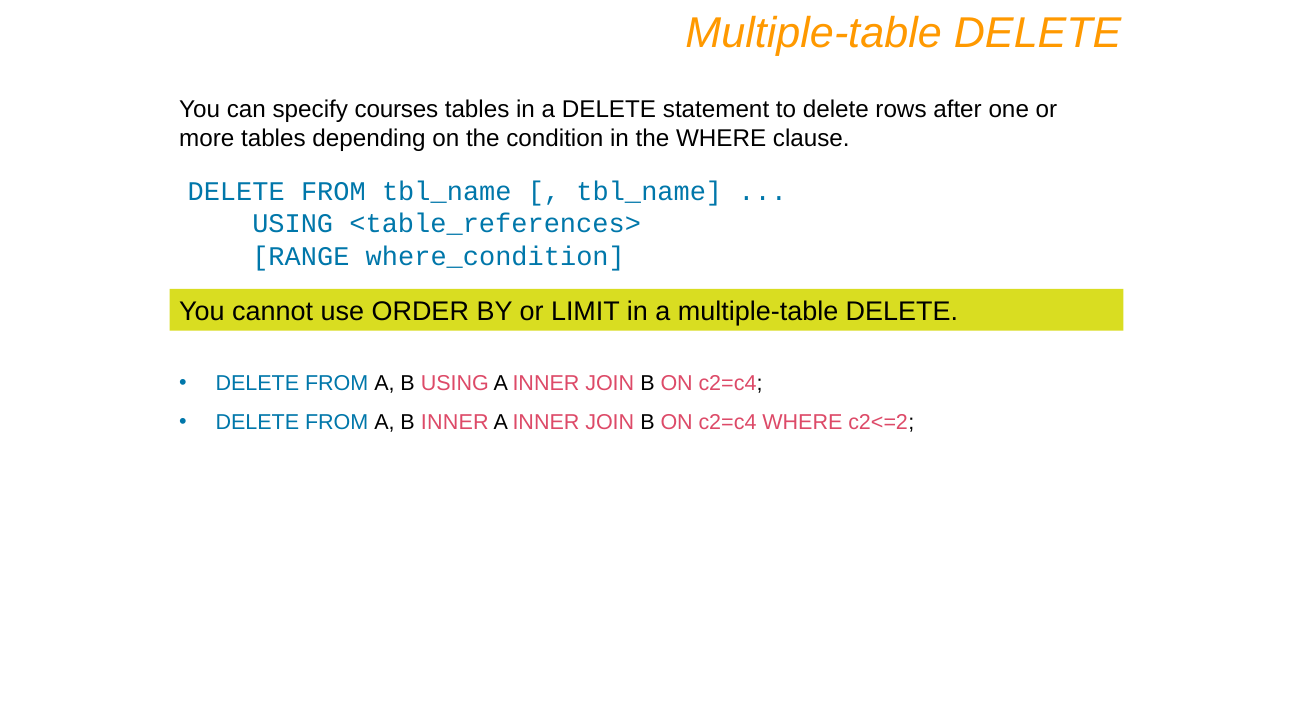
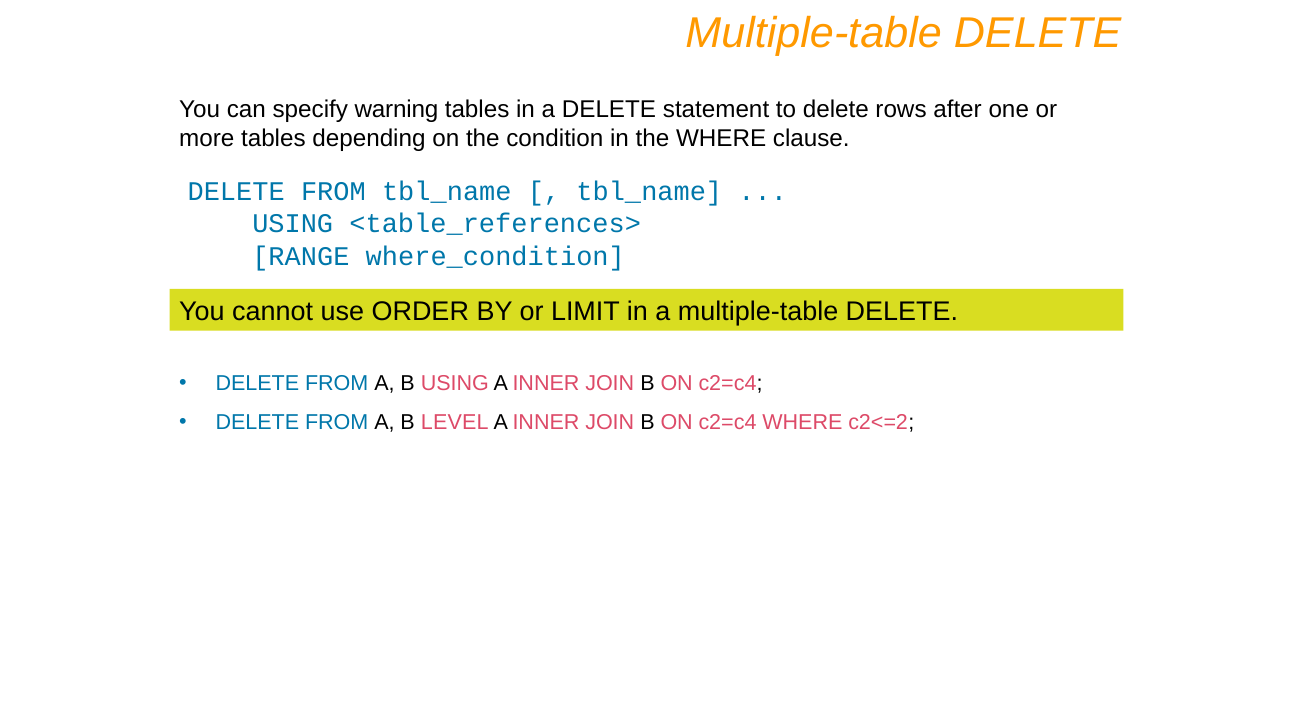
courses: courses -> warning
B INNER: INNER -> LEVEL
